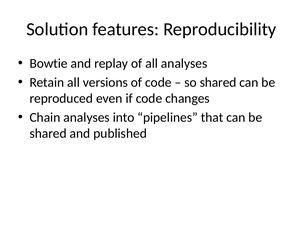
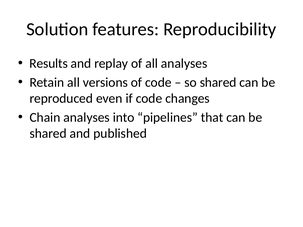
Bowtie: Bowtie -> Results
